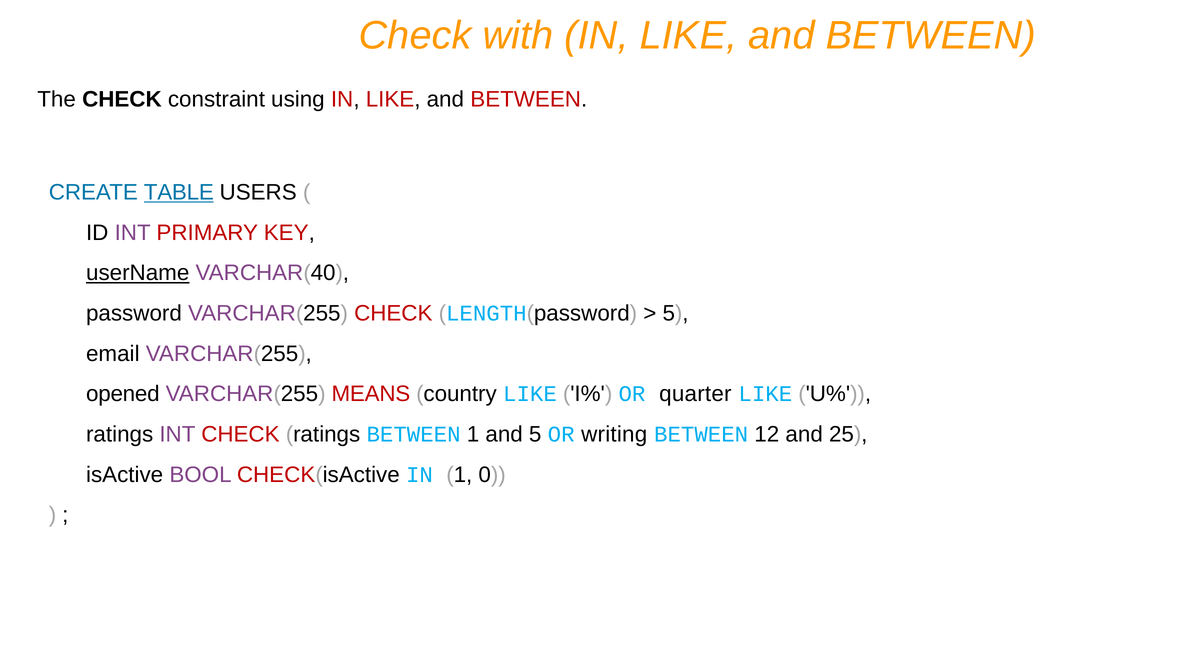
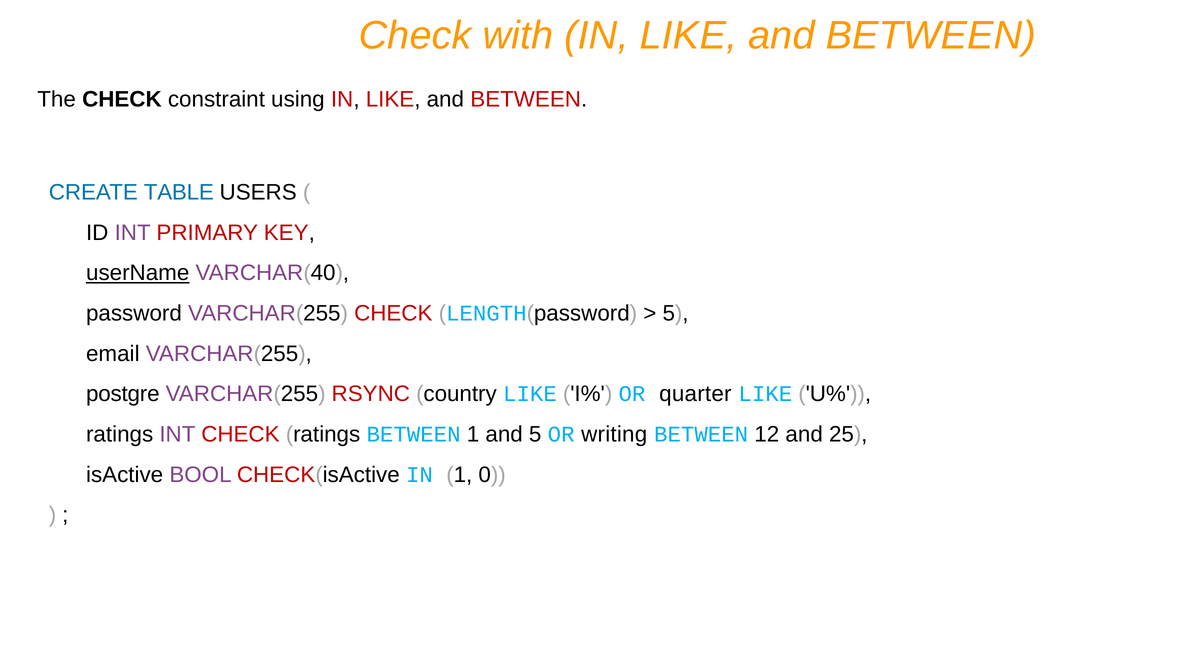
TABLE underline: present -> none
opened: opened -> postgre
MEANS: MEANS -> RSYNC
